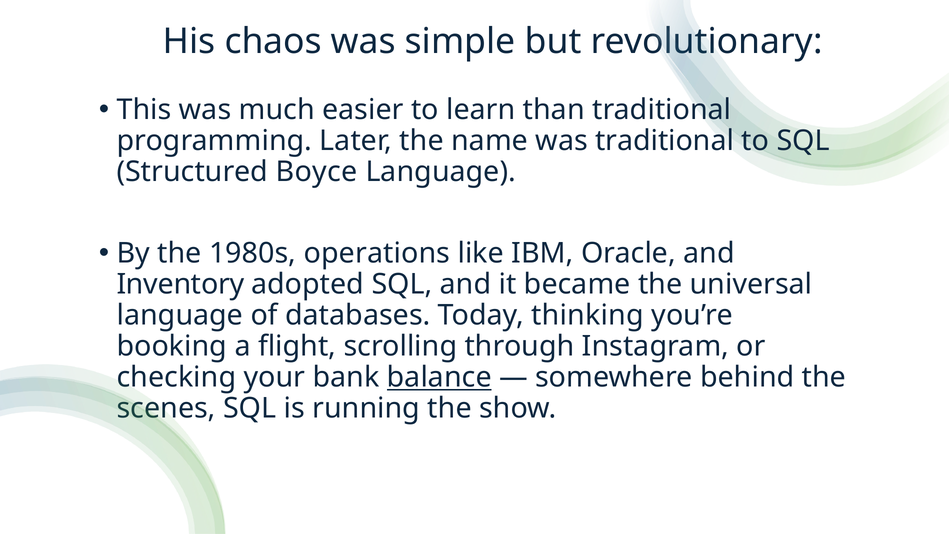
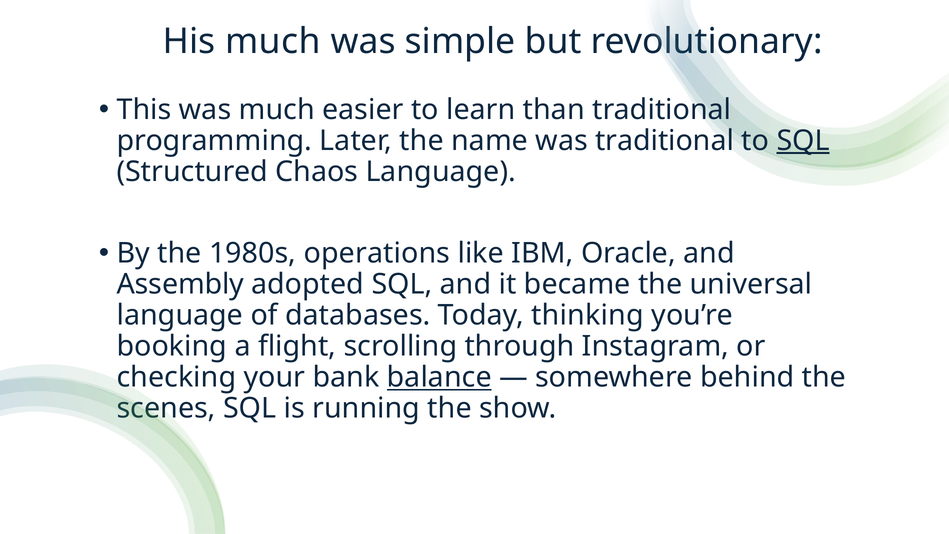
His chaos: chaos -> much
SQL at (803, 141) underline: none -> present
Boyce: Boyce -> Chaos
Inventory: Inventory -> Assembly
